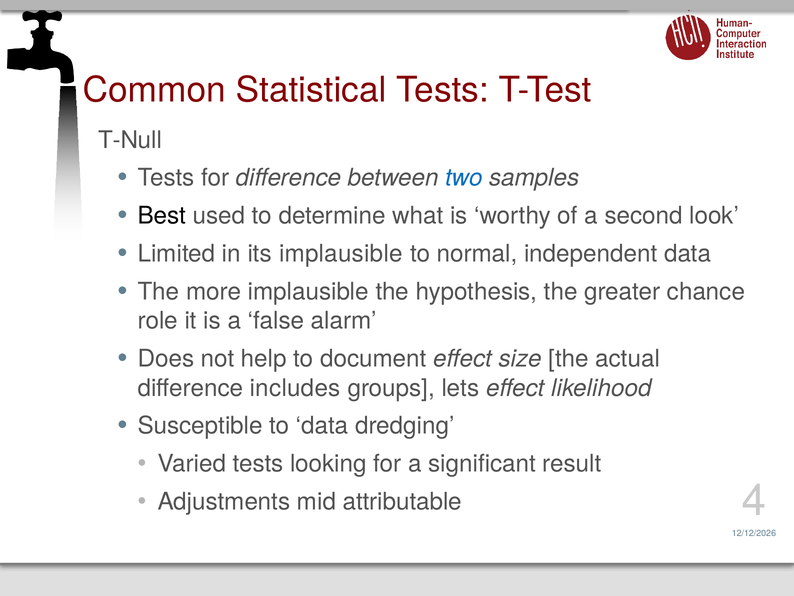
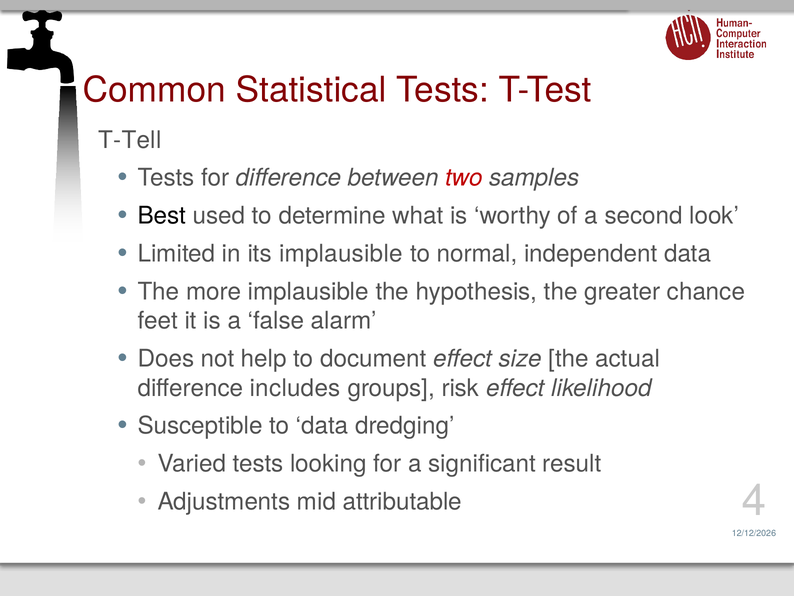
T-Null: T-Null -> T-Tell
two colour: blue -> red
role: role -> feet
lets: lets -> risk
